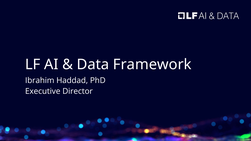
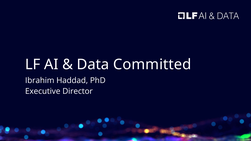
Framework: Framework -> Committed
